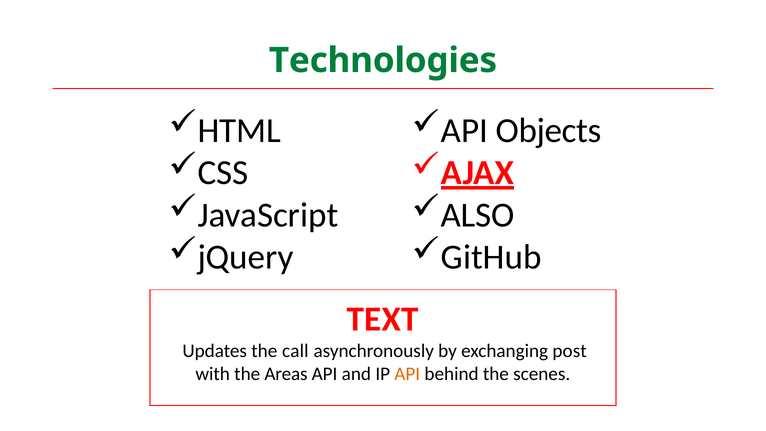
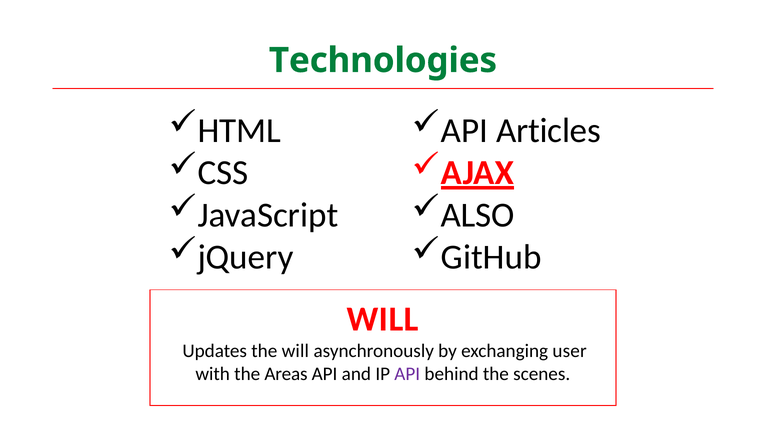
Objects: Objects -> Articles
TEXT at (383, 319): TEXT -> WILL
the call: call -> will
post: post -> user
API at (407, 374) colour: orange -> purple
